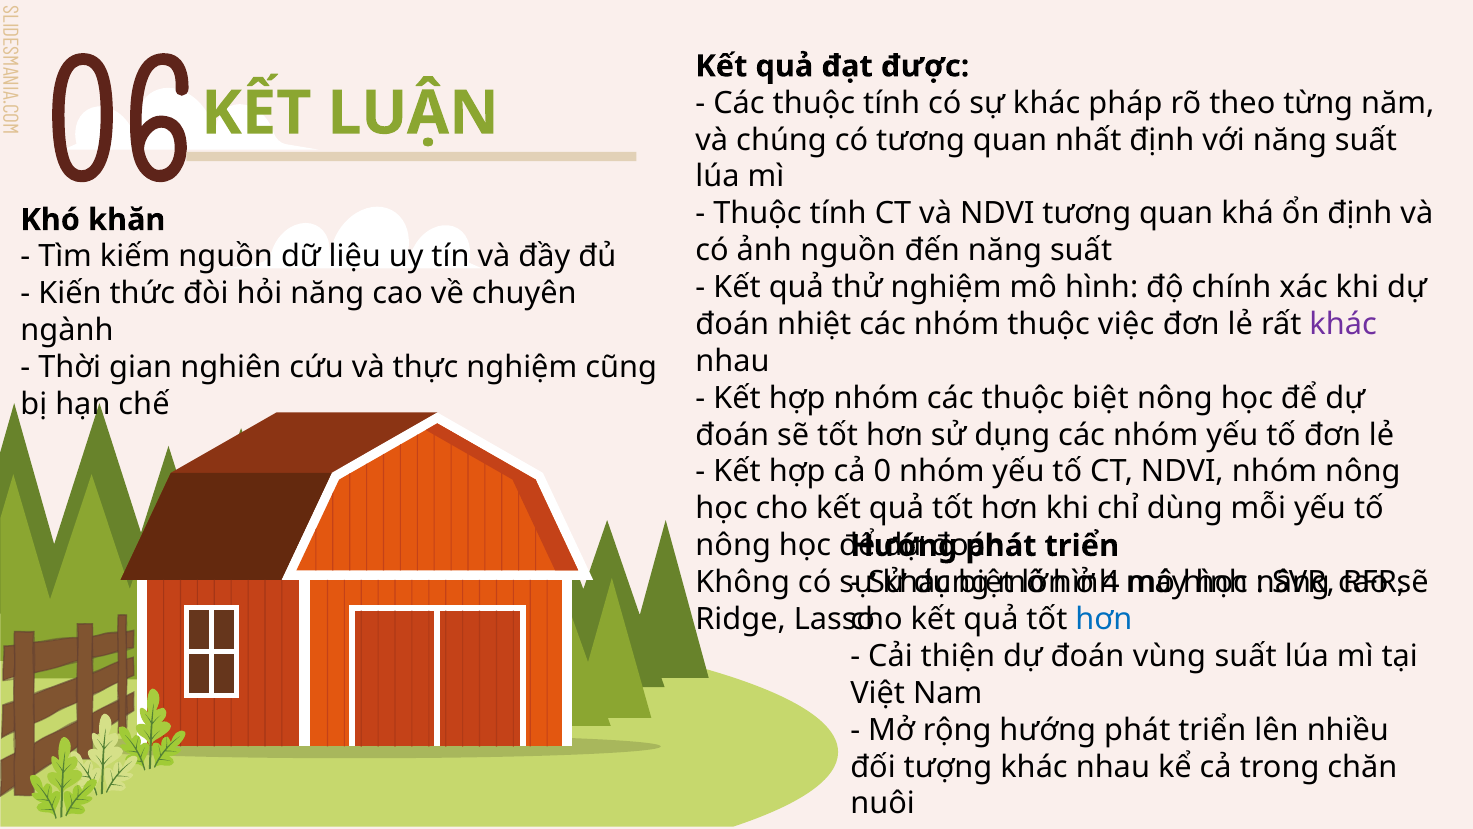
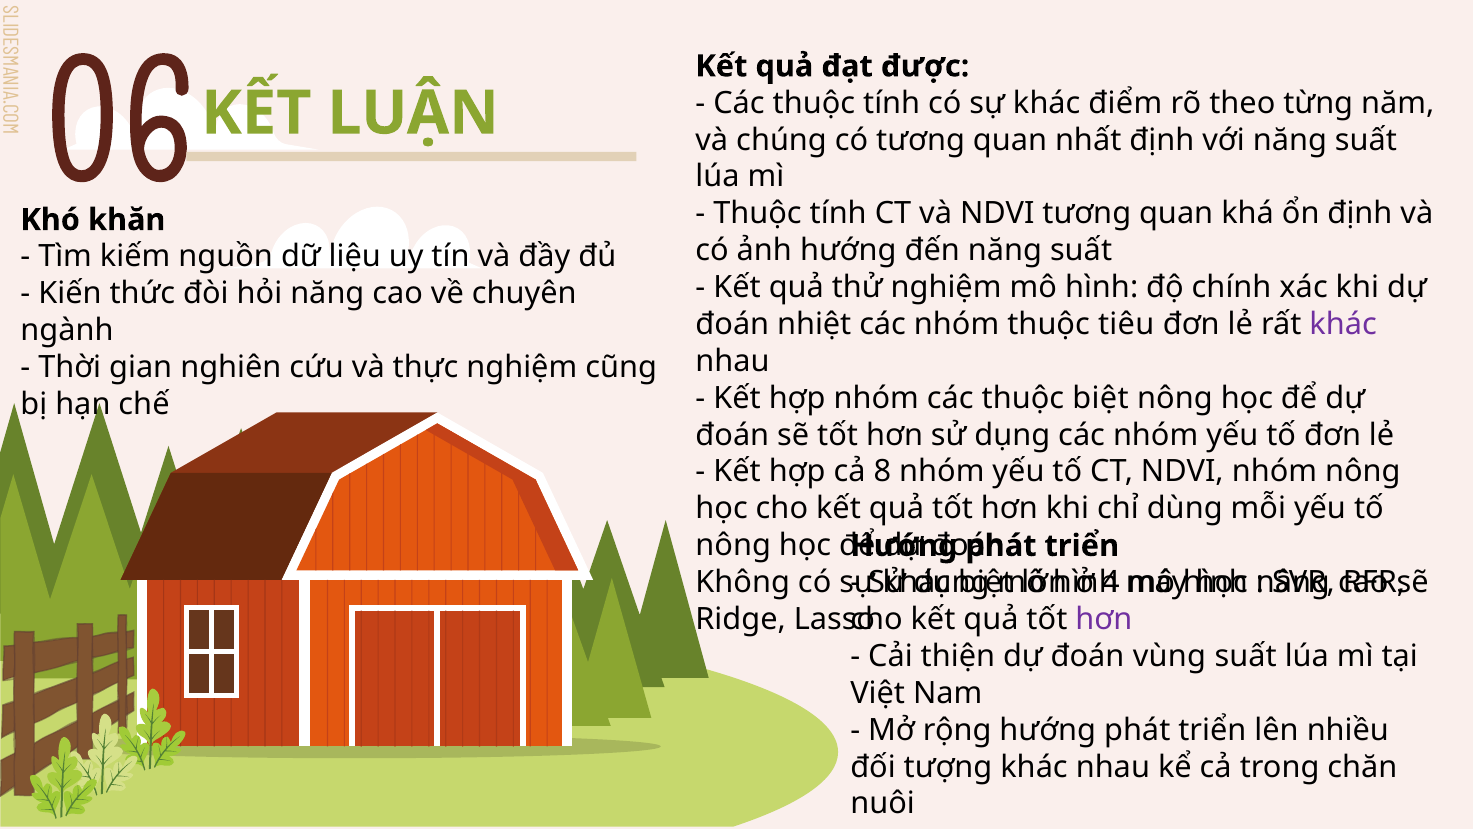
pháp: pháp -> điểm
ảnh nguồn: nguồn -> hướng
việc: việc -> tiêu
0: 0 -> 8
hơn at (1104, 619) colour: blue -> purple
